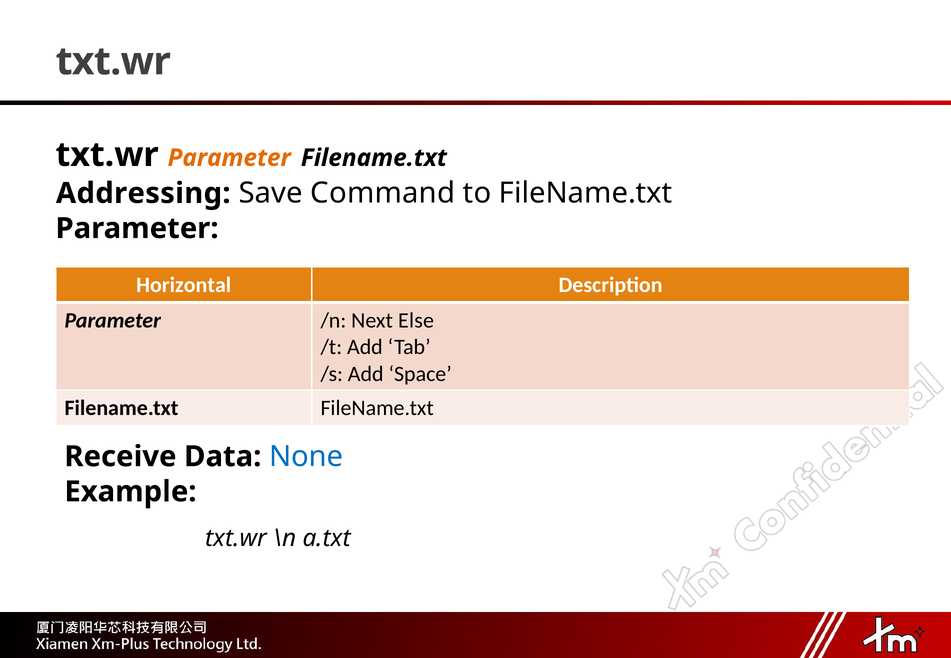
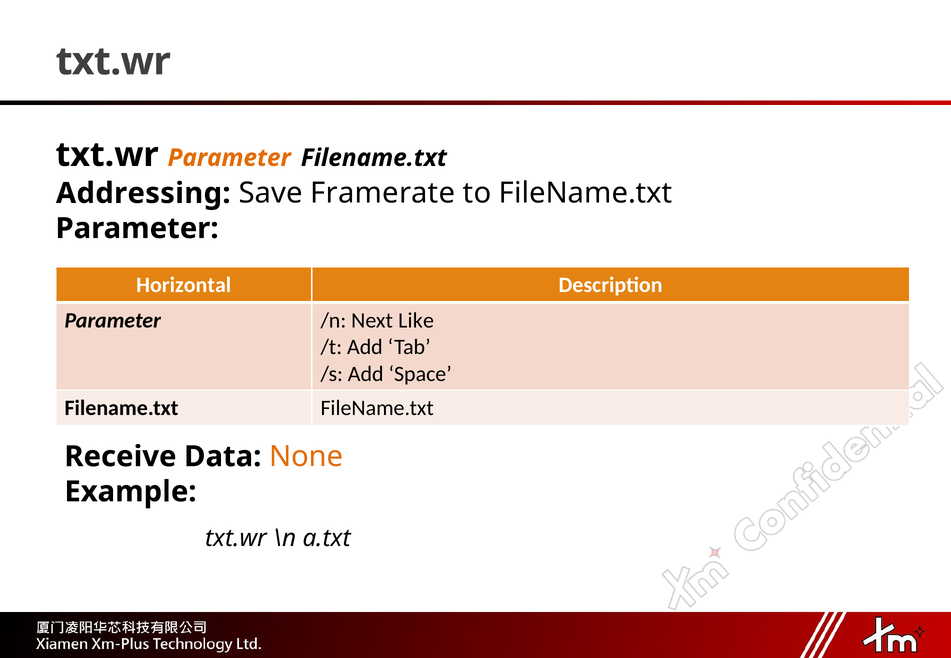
Command: Command -> Framerate
Else: Else -> Like
None colour: blue -> orange
